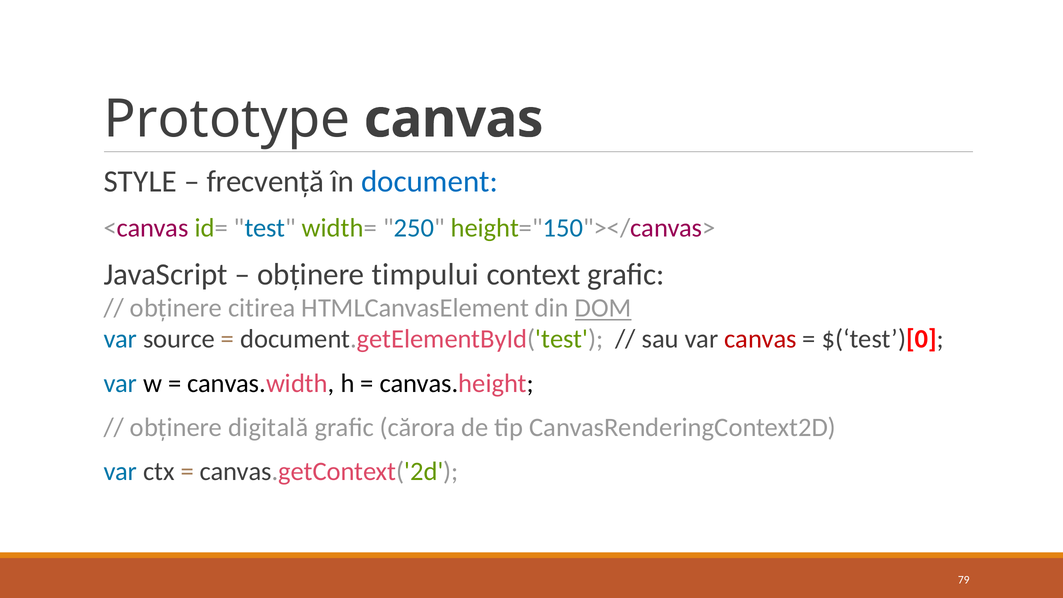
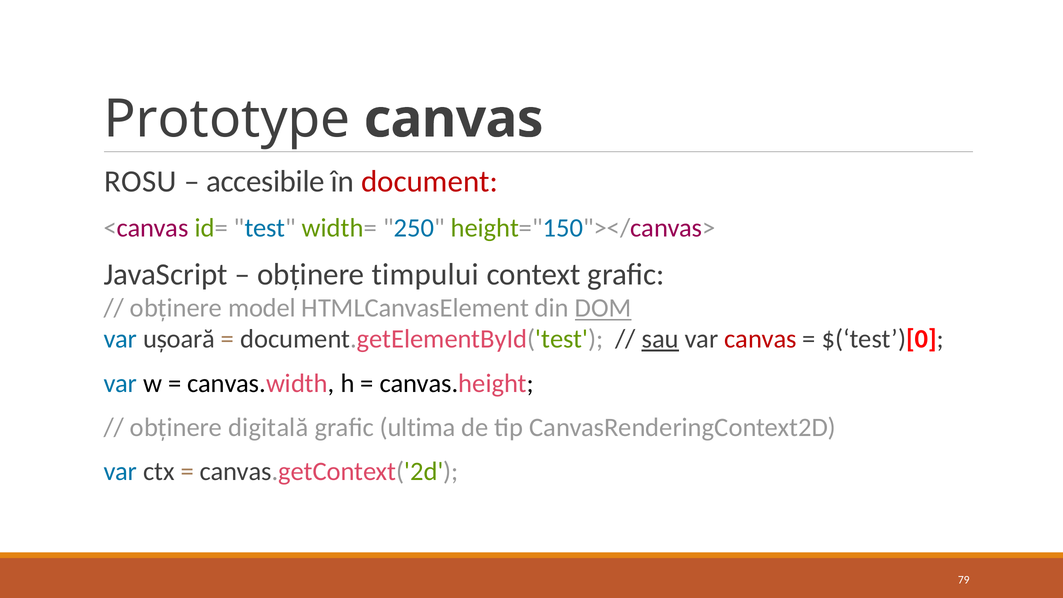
STYLE: STYLE -> ROSU
frecvență: frecvență -> accesibile
document colour: blue -> red
citirea: citirea -> model
source: source -> ușoară
sau underline: none -> present
cărora: cărora -> ultima
